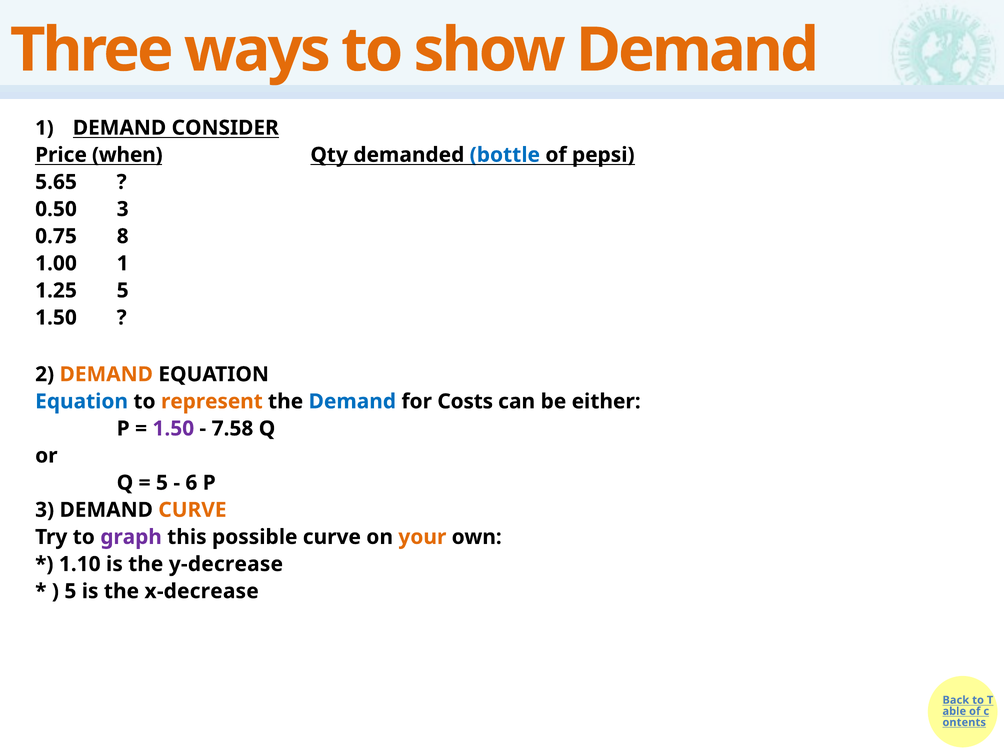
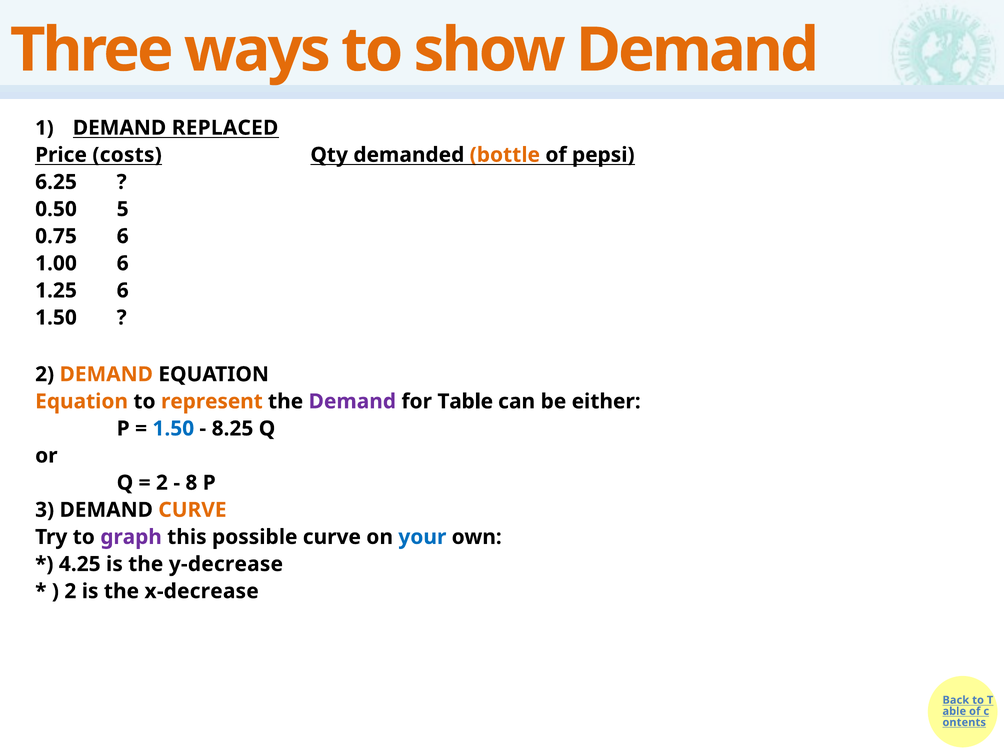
CONSIDER: CONSIDER -> REPLACED
when: when -> costs
bottle colour: blue -> orange
5.65: 5.65 -> 6.25
0.50 3: 3 -> 5
0.75 8: 8 -> 6
1.00 1: 1 -> 6
1.25 5: 5 -> 6
Equation at (82, 401) colour: blue -> orange
Demand at (352, 401) colour: blue -> purple
Costs: Costs -> Table
1.50 at (173, 429) colour: purple -> blue
7.58: 7.58 -> 8.25
5 at (162, 483): 5 -> 2
6: 6 -> 8
your colour: orange -> blue
1.10: 1.10 -> 4.25
5 at (70, 591): 5 -> 2
